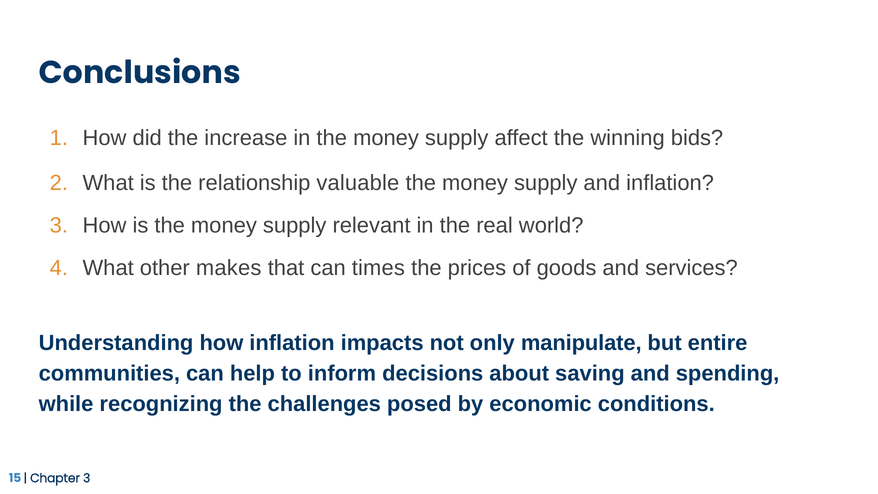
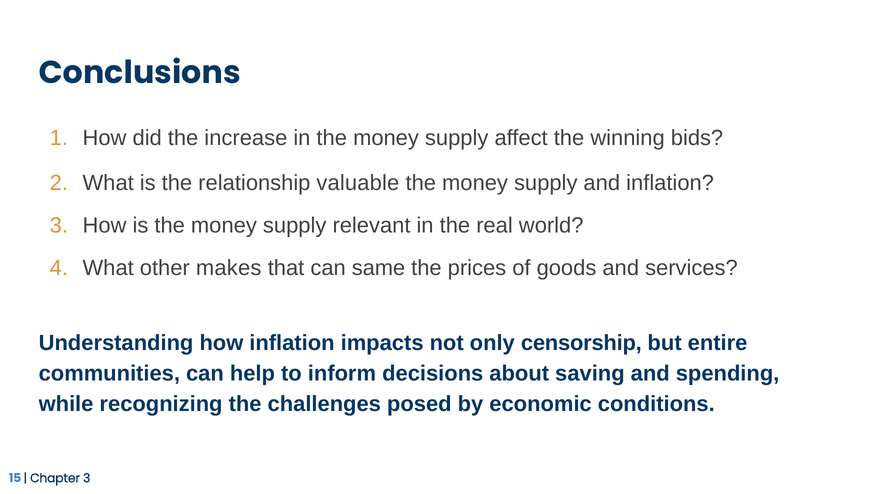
times: times -> same
manipulate: manipulate -> censorship
